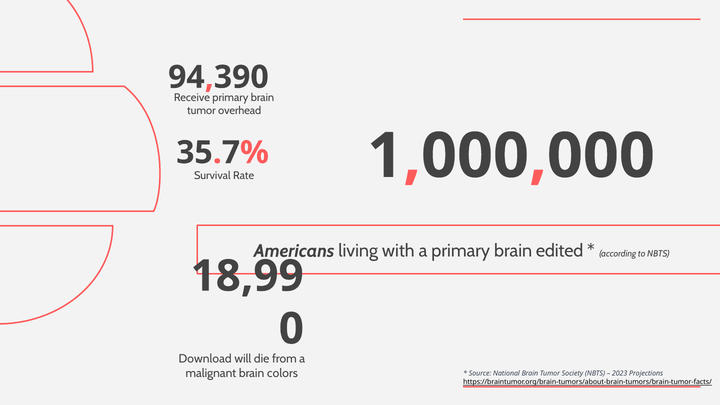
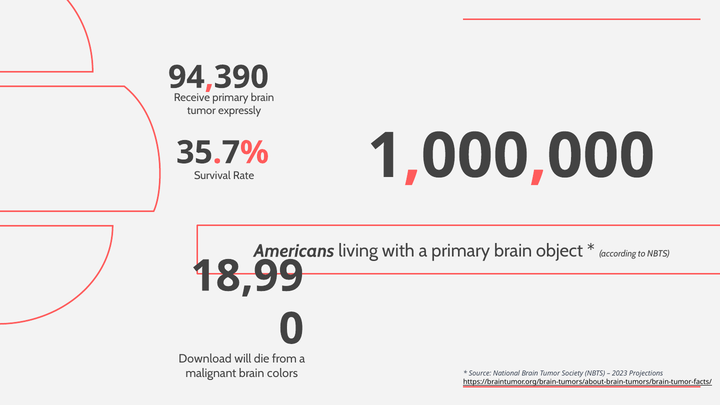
overhead: overhead -> expressly
edited: edited -> object
